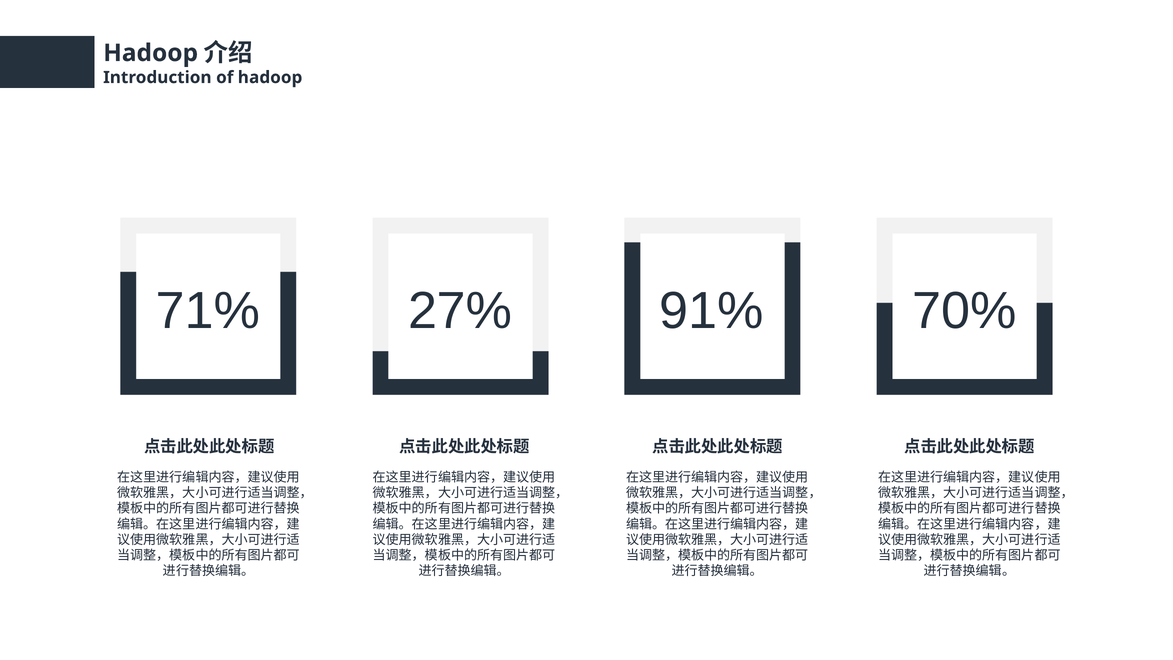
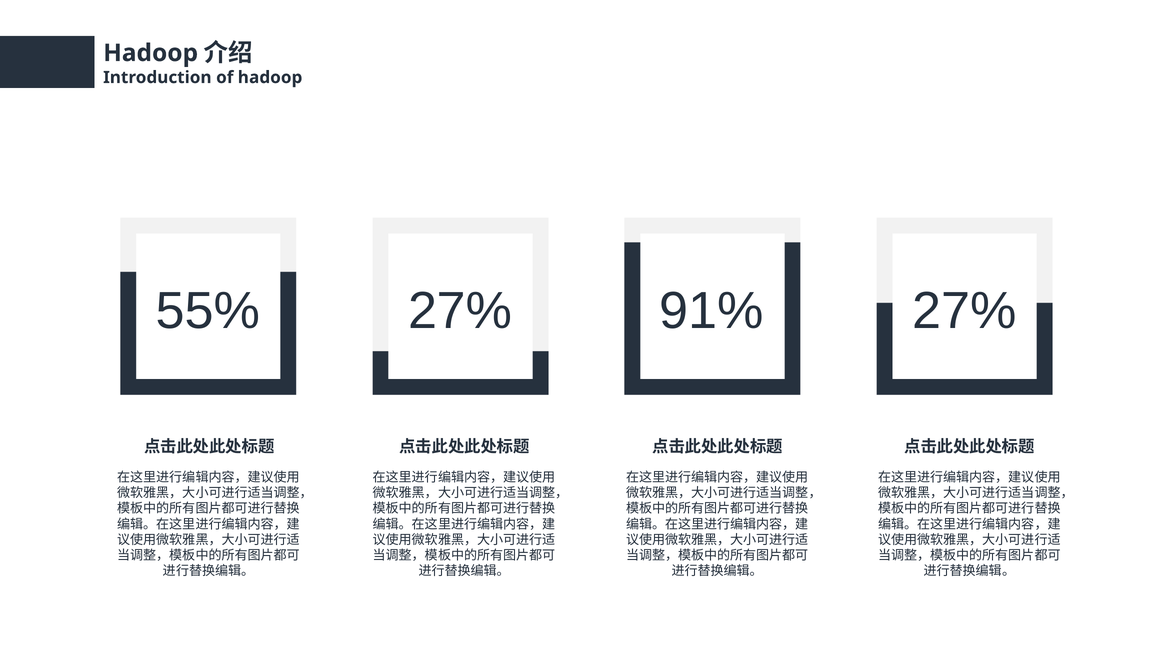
71%: 71% -> 55%
91% 70%: 70% -> 27%
